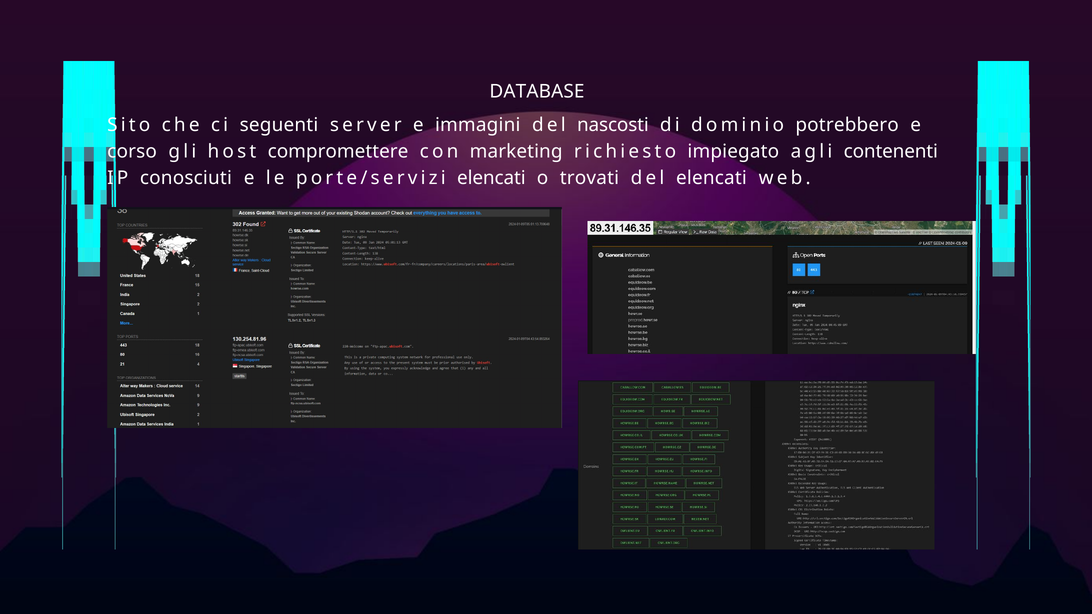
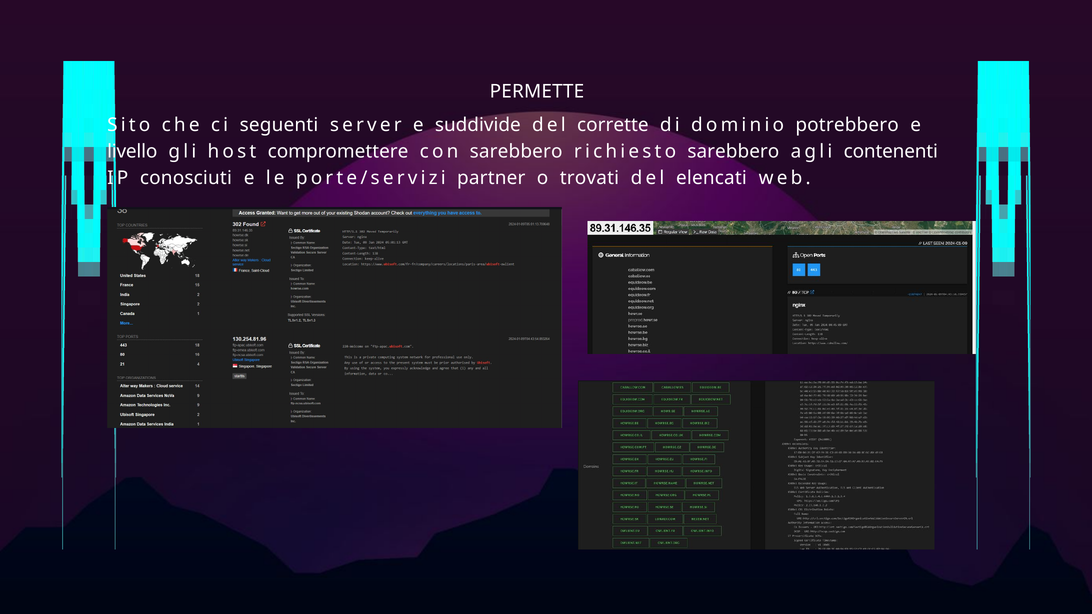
DATABASE: DATABASE -> PERMETTE
immagini: immagini -> suddivide
nascosti: nascosti -> corrette
corso: corso -> livello
con marketing: marketing -> sarebbero
richiesto impiegato: impiegato -> sarebbero
porte/servizi elencati: elencati -> partner
